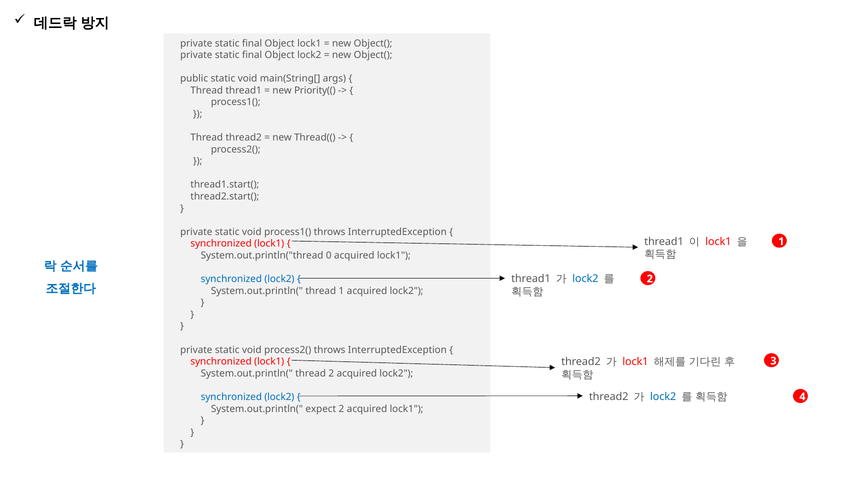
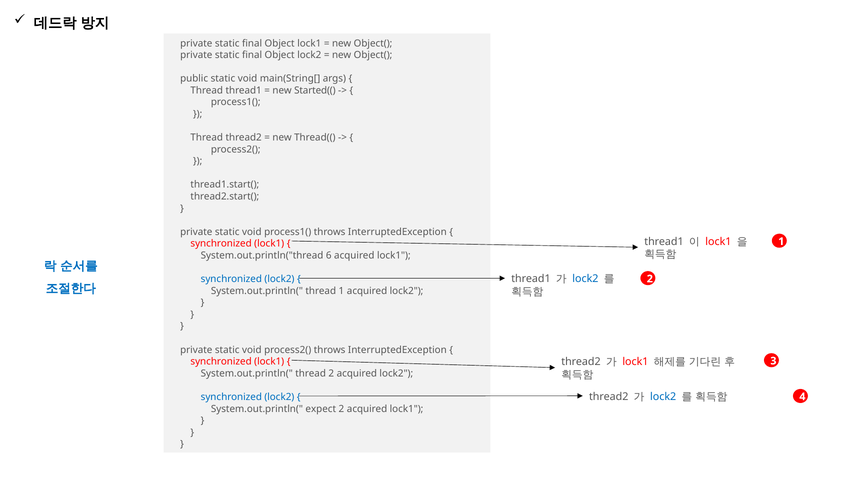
Priority((: Priority(( -> Started((
0: 0 -> 6
